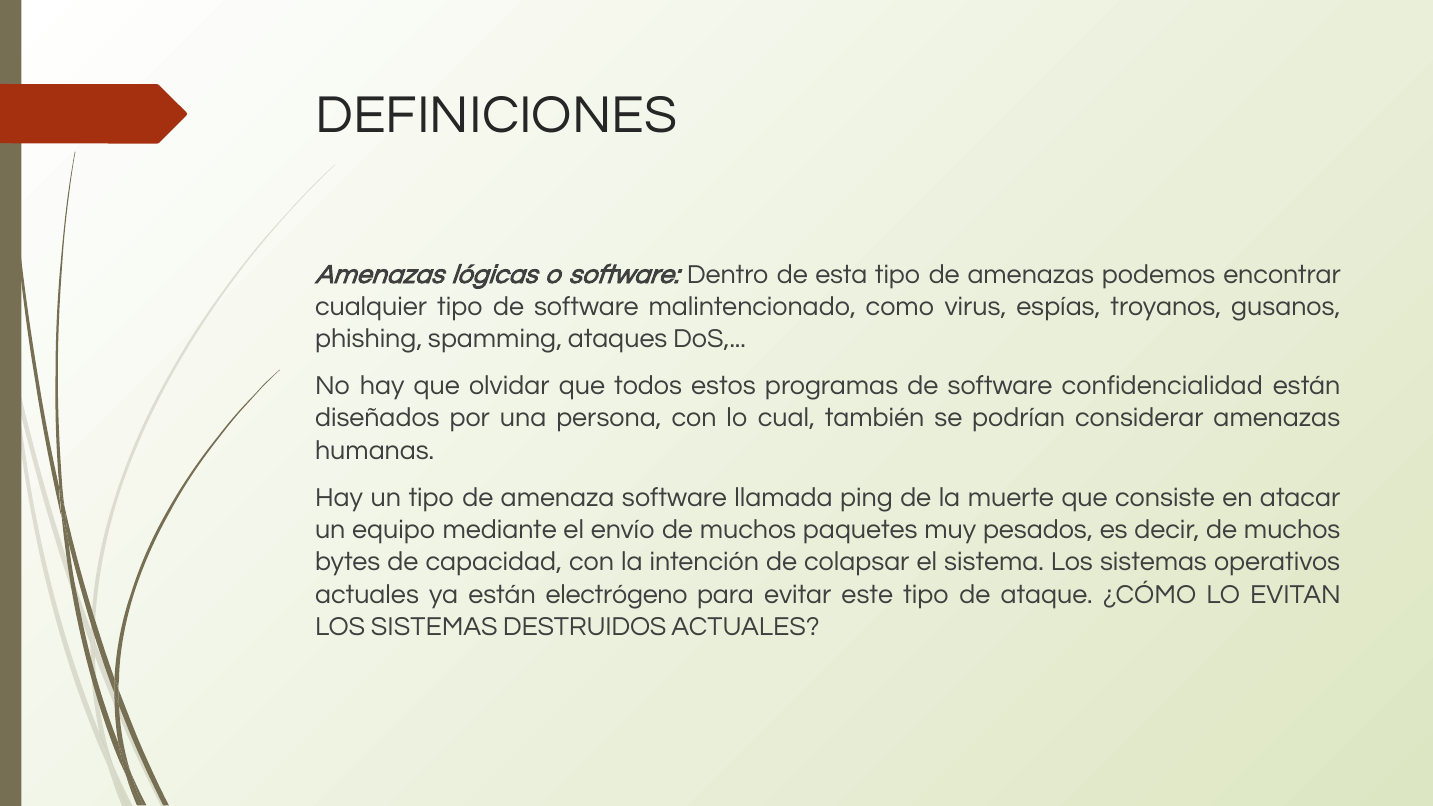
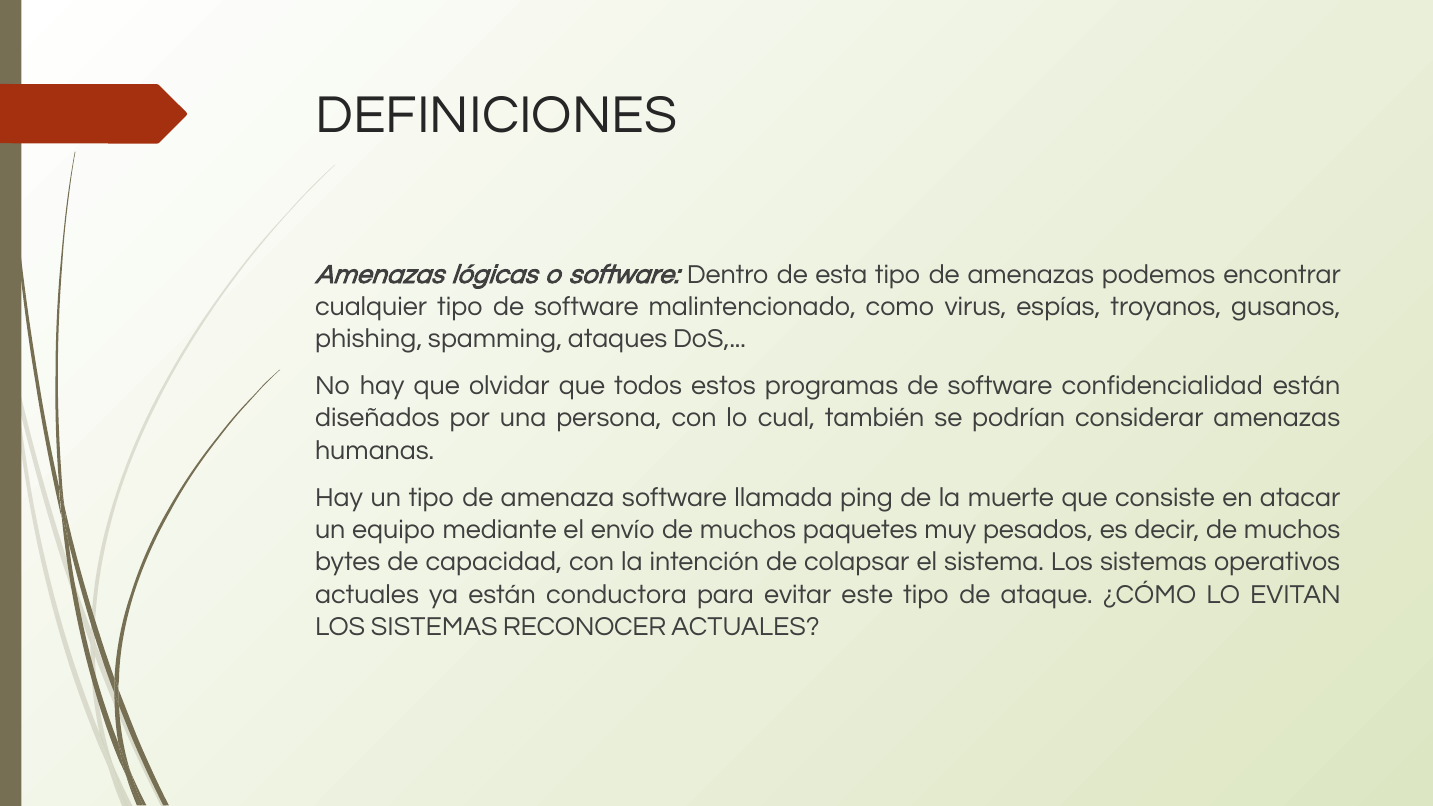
electrógeno: electrógeno -> conductora
DESTRUIDOS: DESTRUIDOS -> RECONOCER
